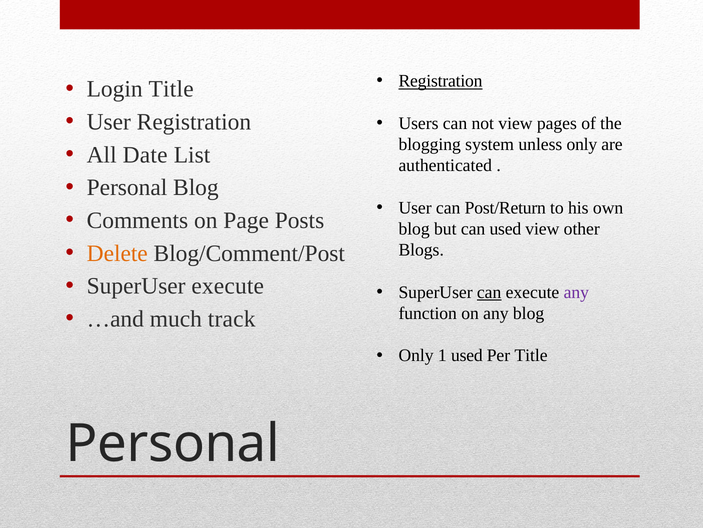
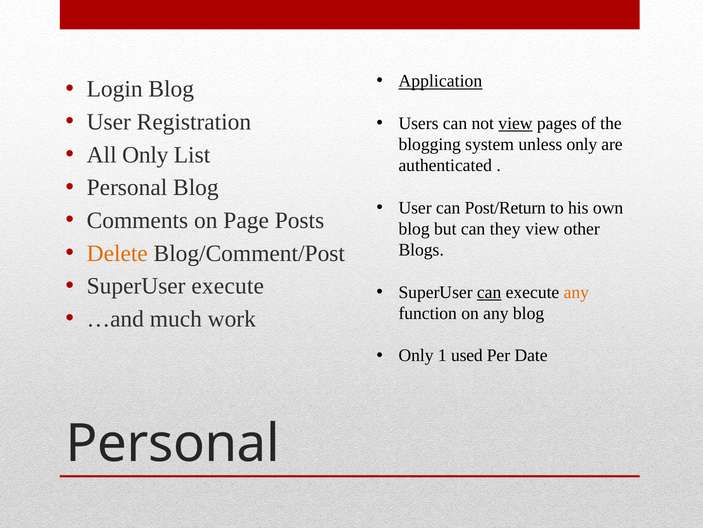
Registration at (441, 81): Registration -> Application
Login Title: Title -> Blog
view at (515, 123) underline: none -> present
All Date: Date -> Only
can used: used -> they
any at (576, 292) colour: purple -> orange
track: track -> work
Per Title: Title -> Date
